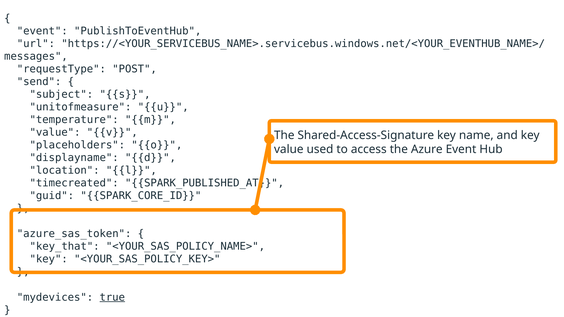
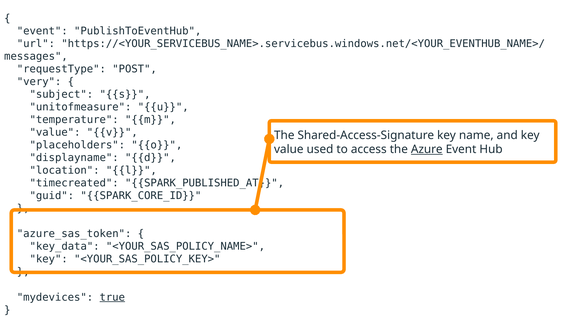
send: send -> very
Azure underline: none -> present
key_that: key_that -> key_data
